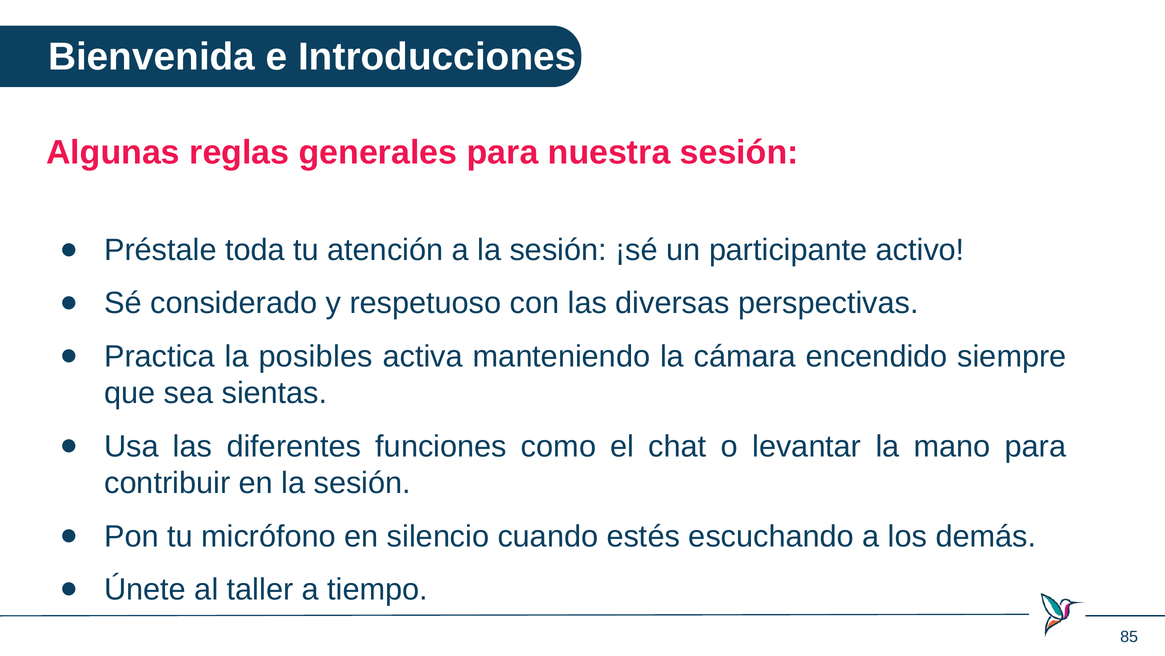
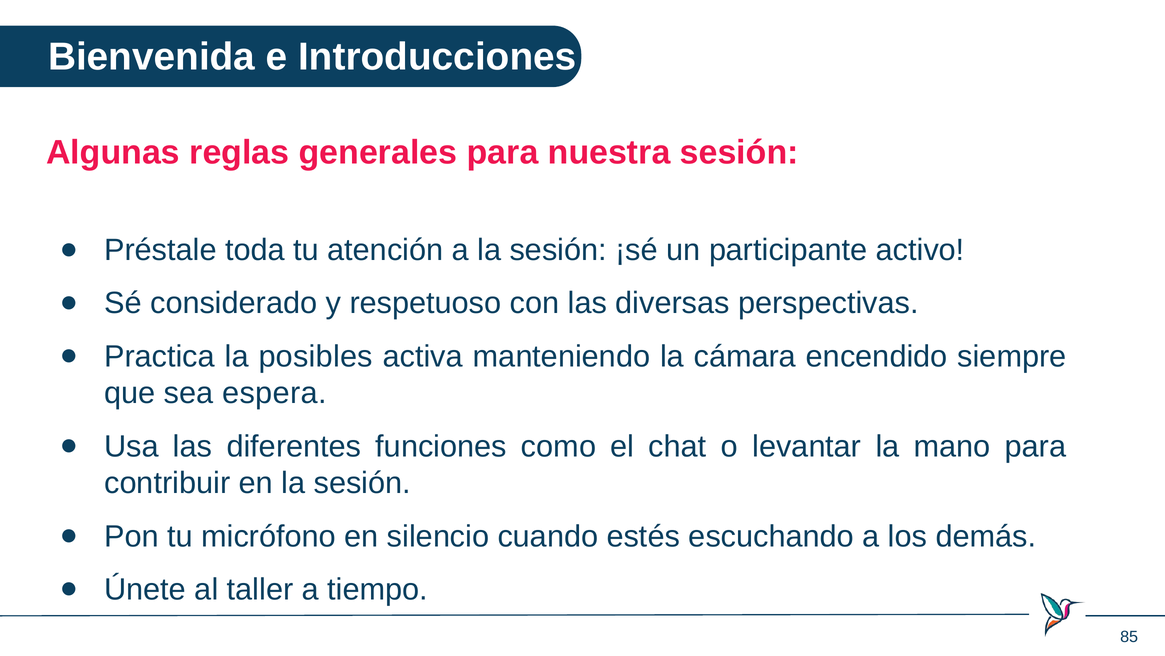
sientas: sientas -> espera
